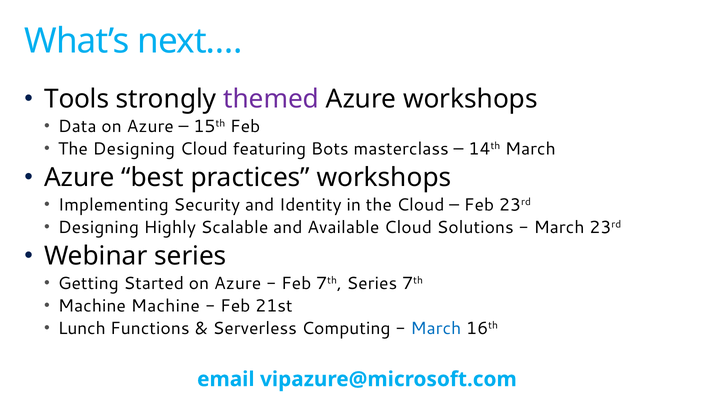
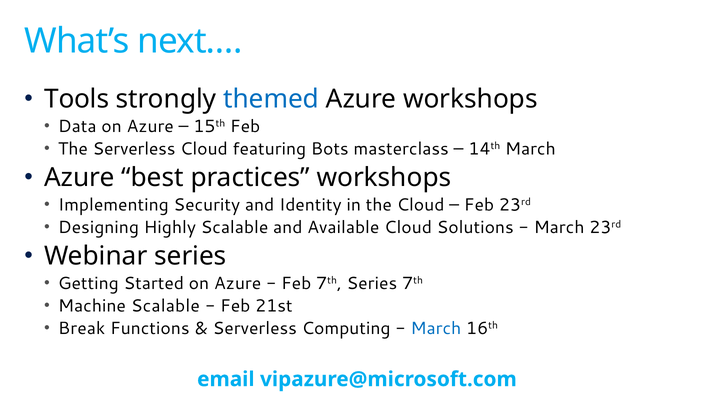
themed colour: purple -> blue
The Designing: Designing -> Serverless
Machine Machine: Machine -> Scalable
Lunch: Lunch -> Break
